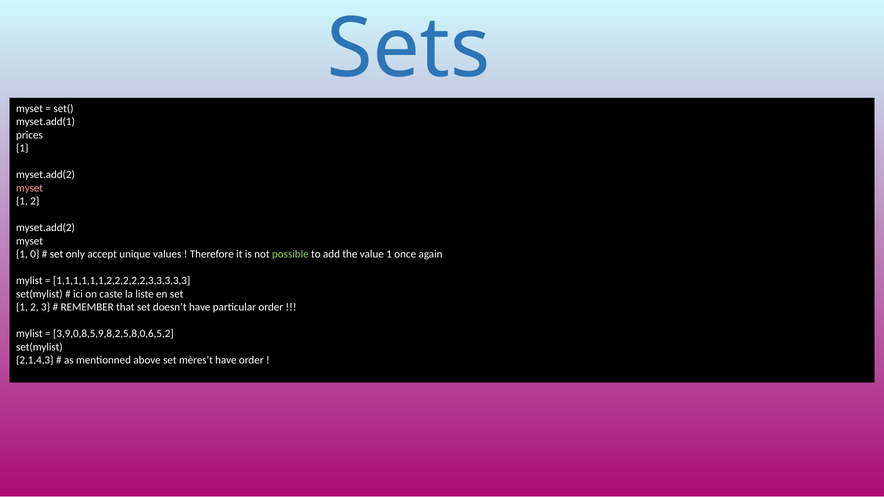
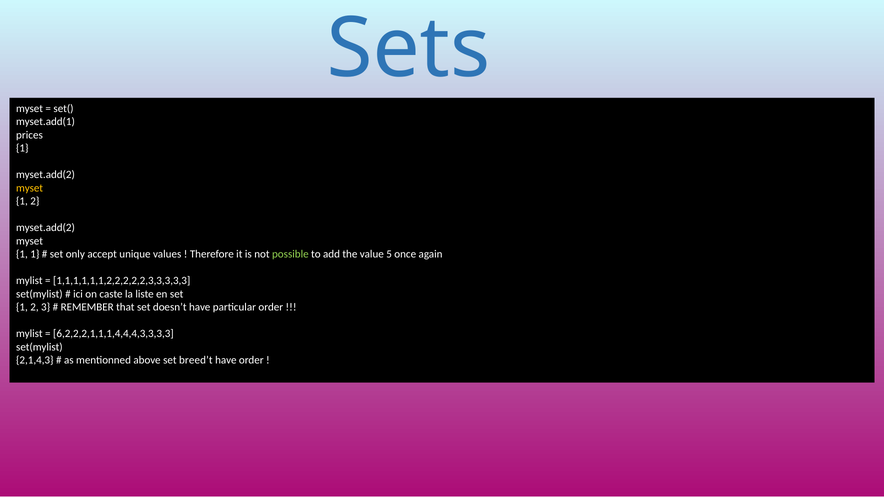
myset at (30, 188) colour: pink -> yellow
1 0: 0 -> 1
value 1: 1 -> 5
3,9,0,8,5,9,8,2,5,8,0,6,5,2: 3,9,0,8,5,9,8,2,5,8,0,6,5,2 -> 6,2,2,2,1,1,1,4,4,4,3,3,3,3
mères’t: mères’t -> breed’t
